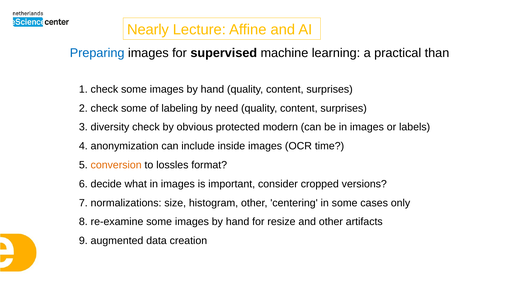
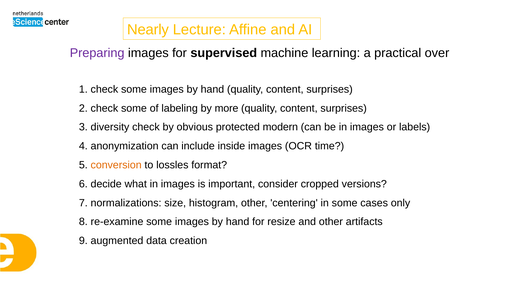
Preparing colour: blue -> purple
than: than -> over
need: need -> more
